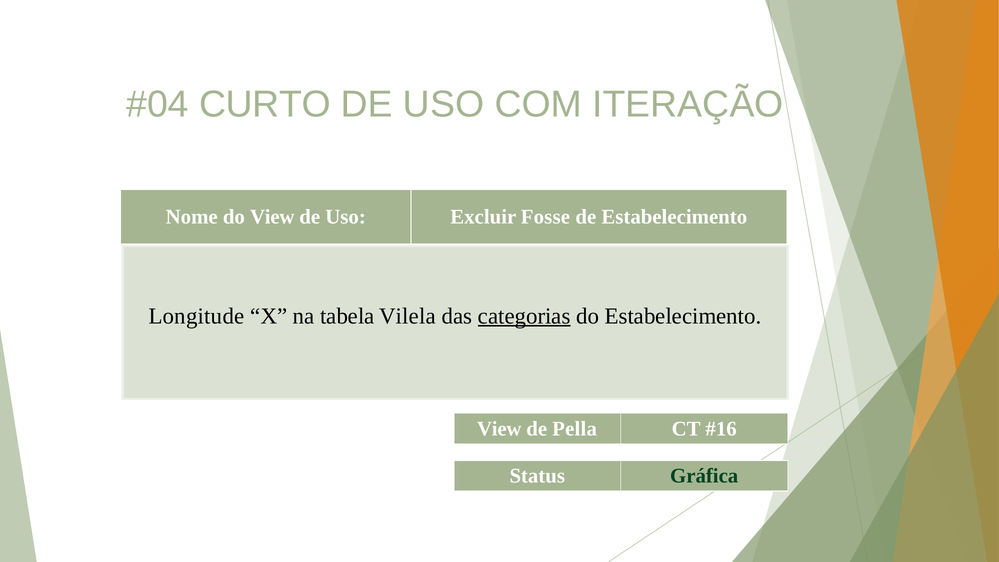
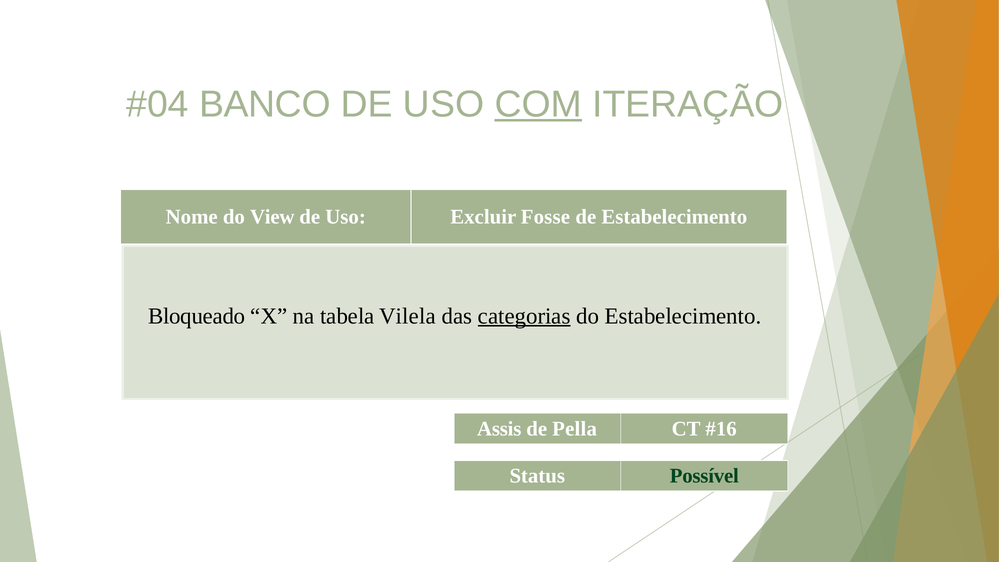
CURTO: CURTO -> BANCO
COM underline: none -> present
Longitude: Longitude -> Bloqueado
View at (499, 429): View -> Assis
Gráfica: Gráfica -> Possível
